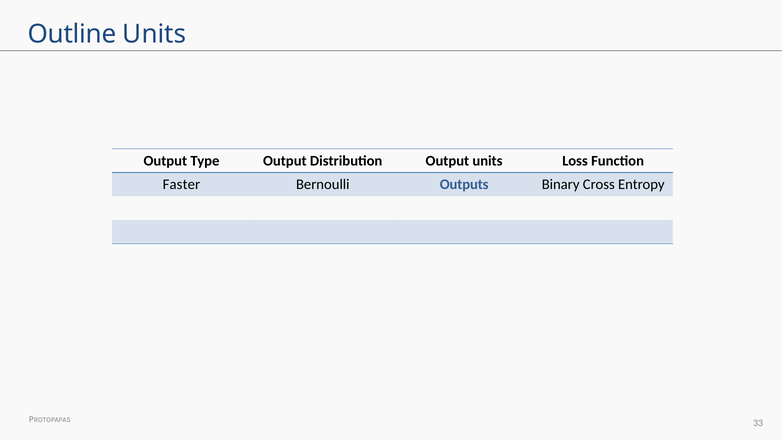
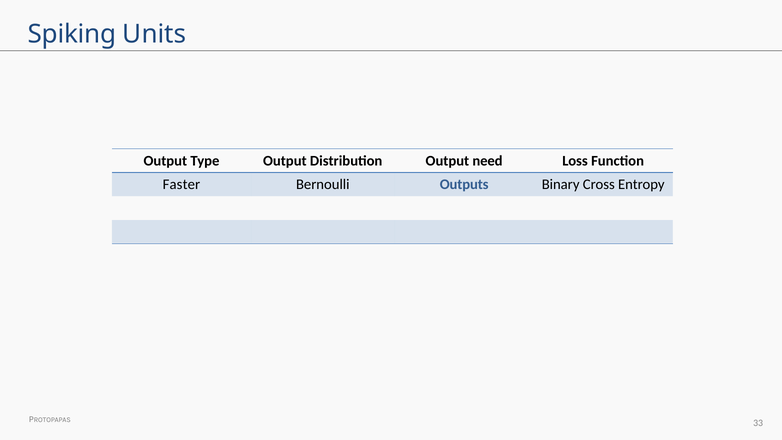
Outline: Outline -> Spiking
Output units: units -> need
